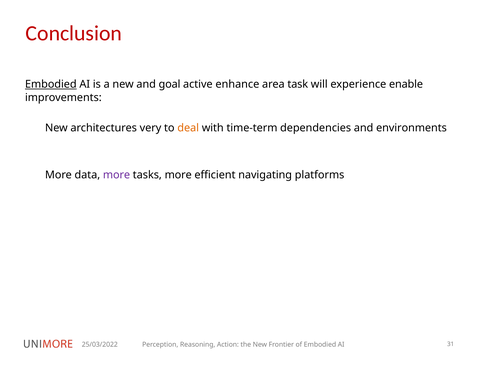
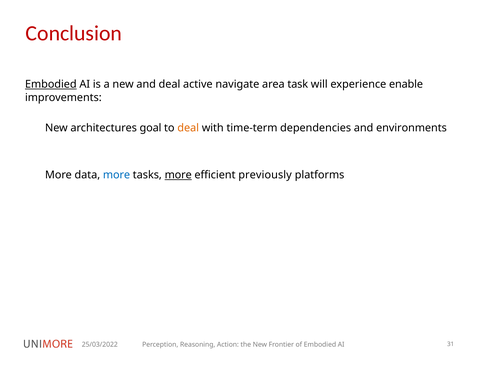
and goal: goal -> deal
enhance: enhance -> navigate
very: very -> goal
more at (117, 175) colour: purple -> blue
more at (178, 175) underline: none -> present
navigating: navigating -> previously
